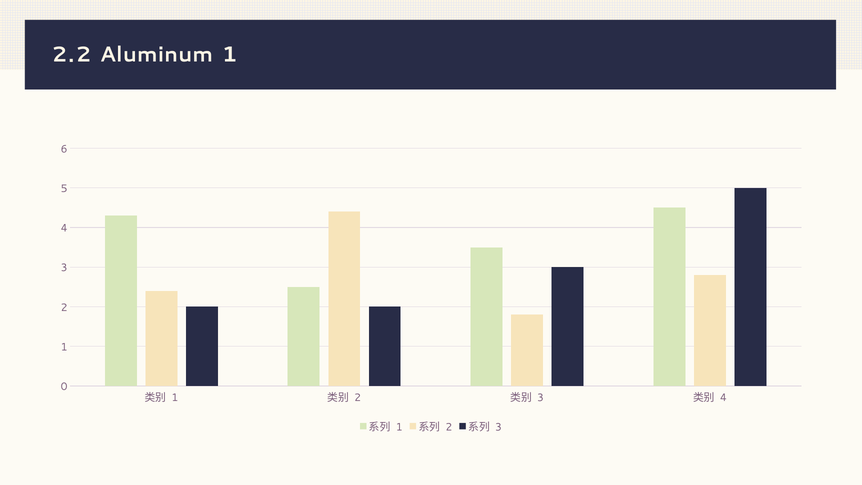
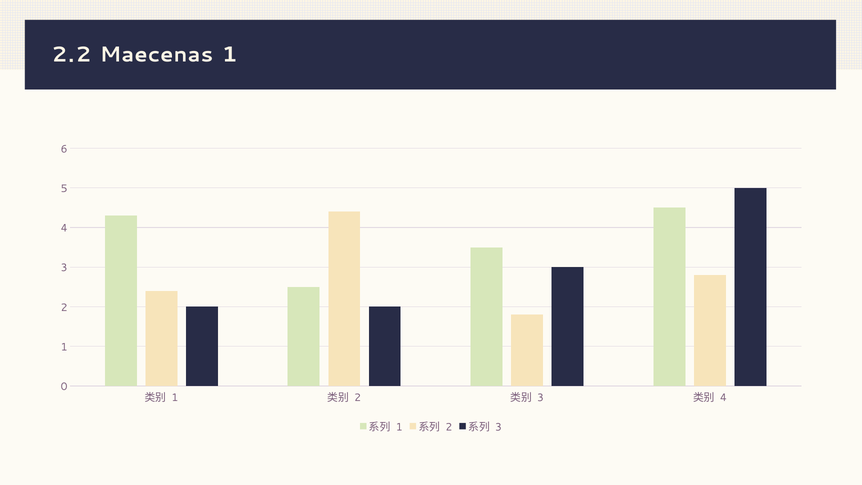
Aluminum: Aluminum -> Maecenas
